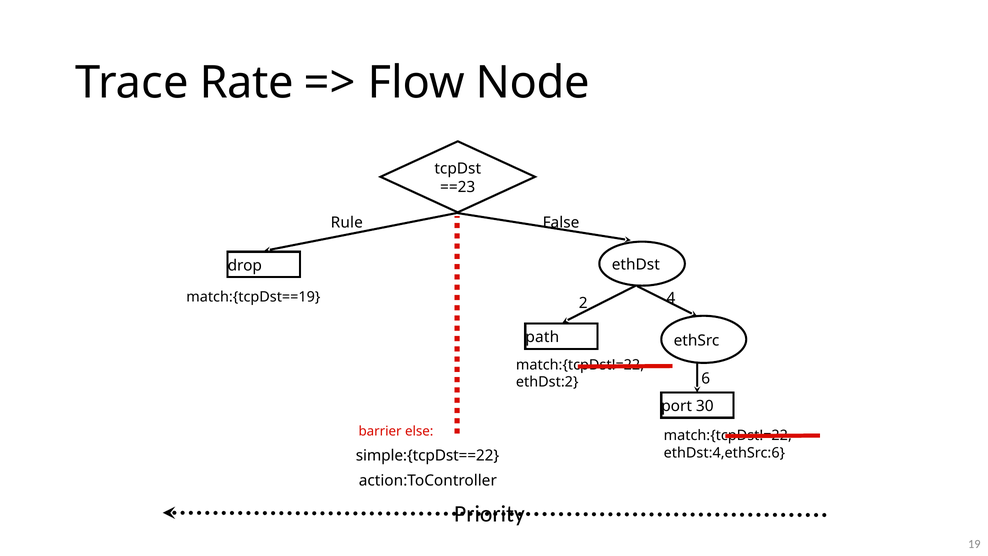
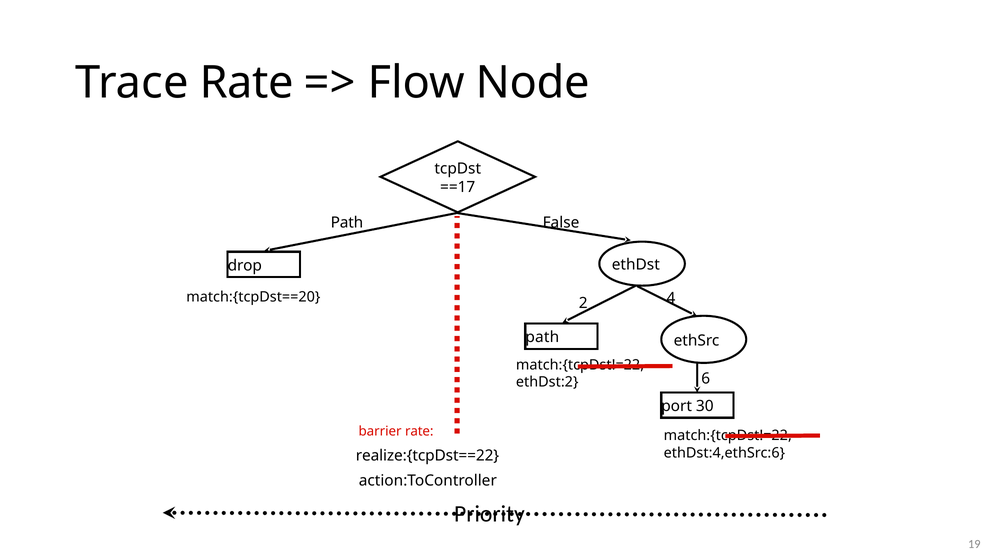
==23: ==23 -> ==17
Rule at (347, 223): Rule -> Path
match:{tcpDst==19: match:{tcpDst==19 -> match:{tcpDst==20
barrier else: else -> rate
simple:{tcpDst==22: simple:{tcpDst==22 -> realize:{tcpDst==22
